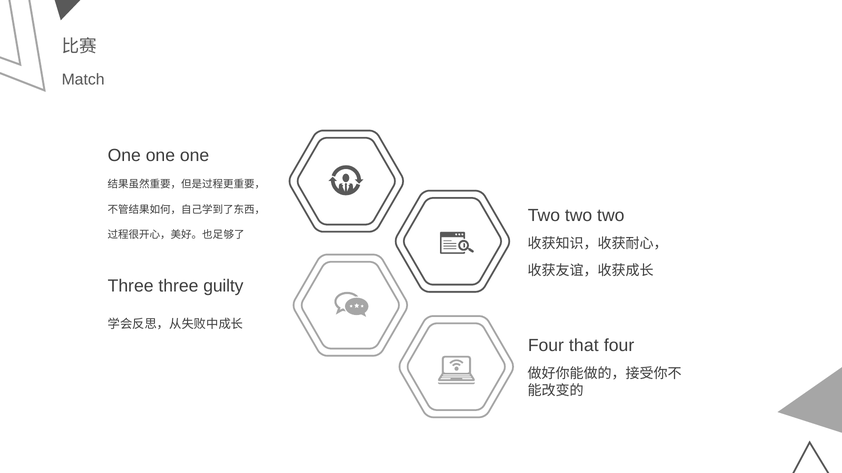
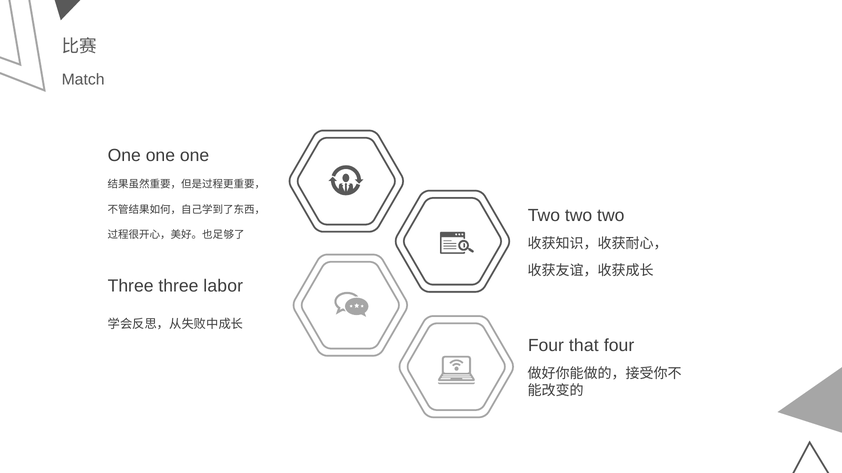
guilty: guilty -> labor
